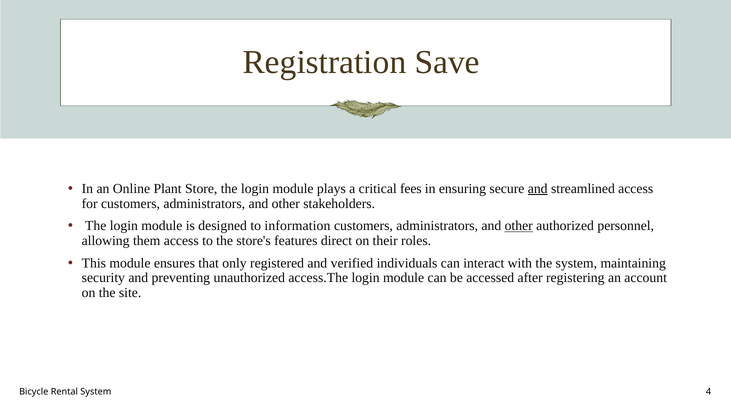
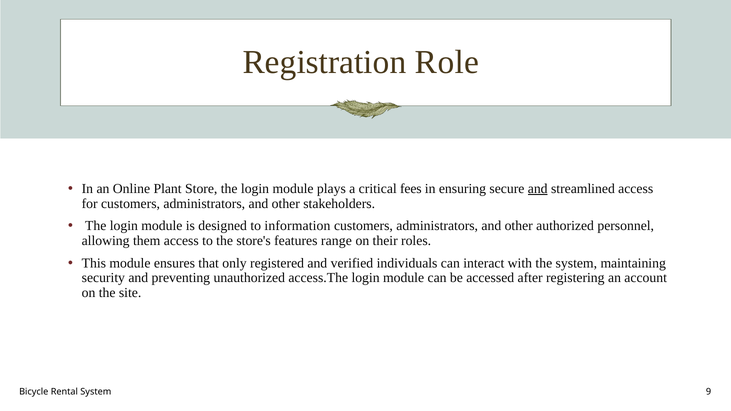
Save: Save -> Role
other at (519, 226) underline: present -> none
direct: direct -> range
4: 4 -> 9
